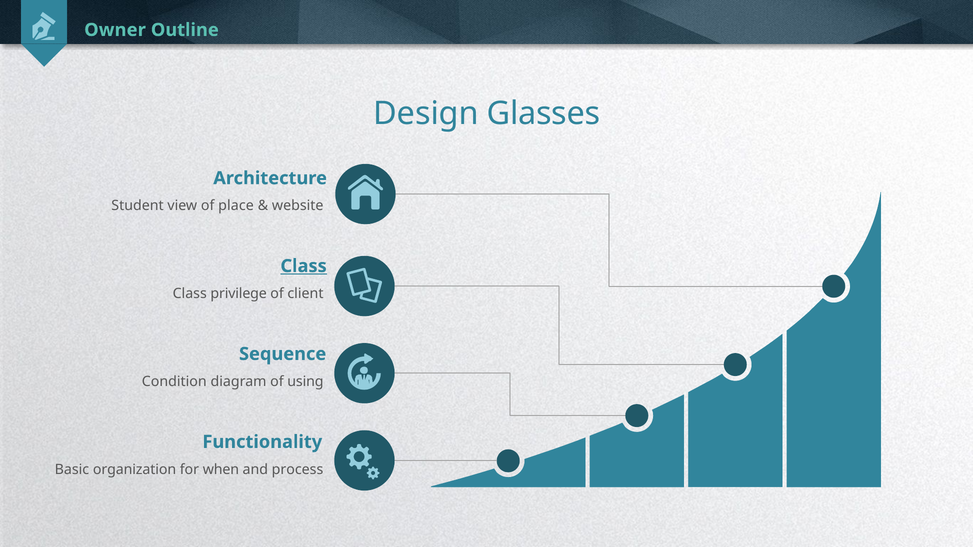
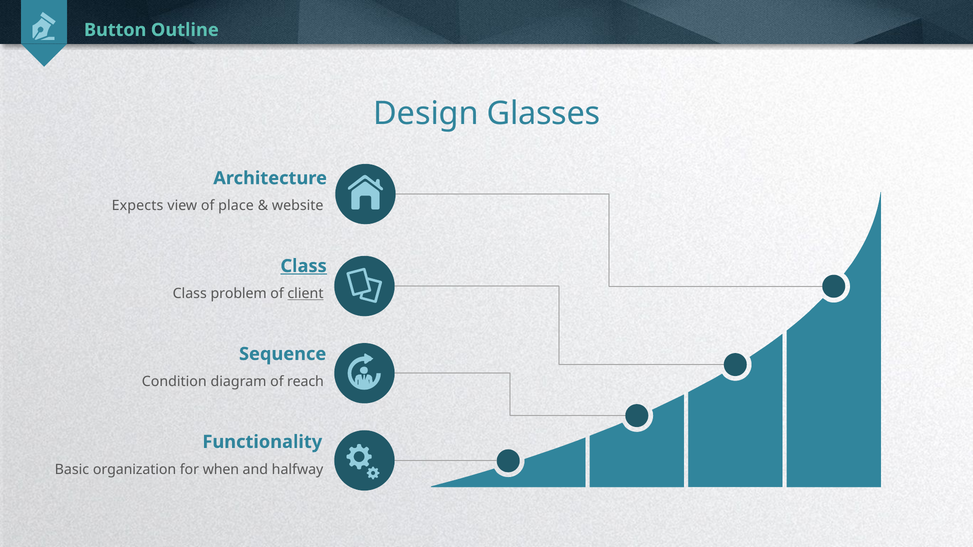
Owner: Owner -> Button
Student: Student -> Expects
privilege: privilege -> problem
client underline: none -> present
using: using -> reach
process: process -> halfway
